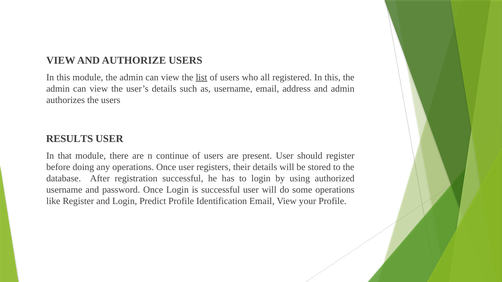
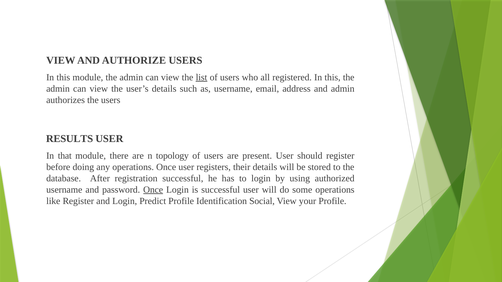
continue: continue -> topology
Once at (153, 190) underline: none -> present
Identification Email: Email -> Social
